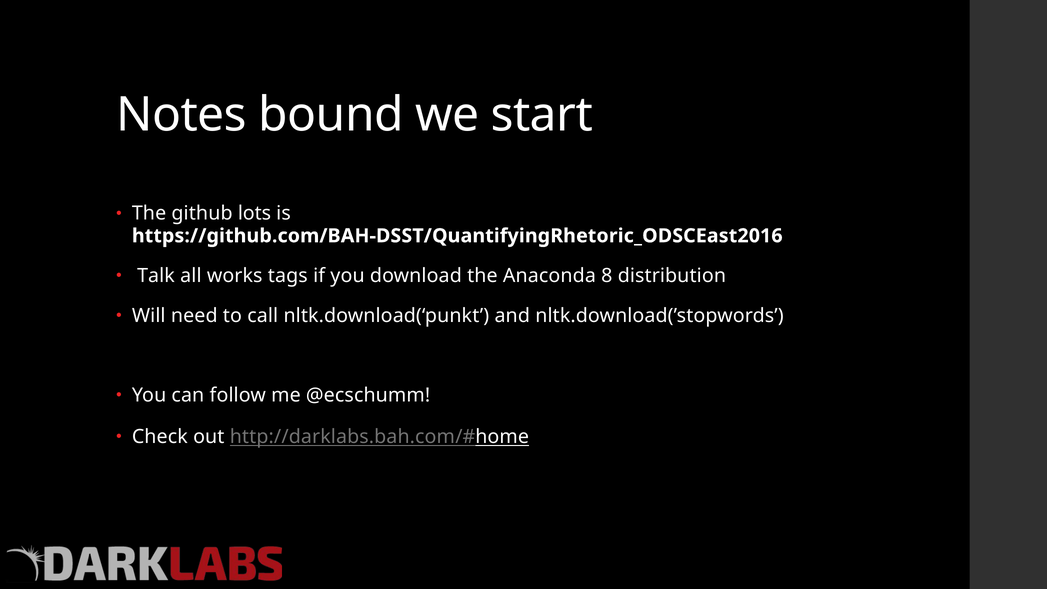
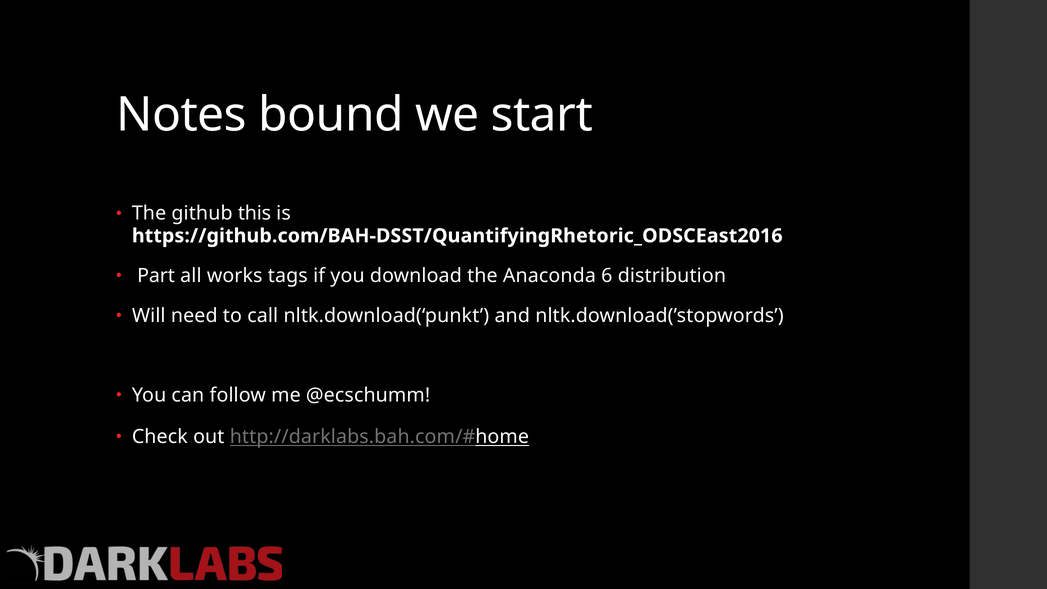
lots: lots -> this
Talk: Talk -> Part
8: 8 -> 6
